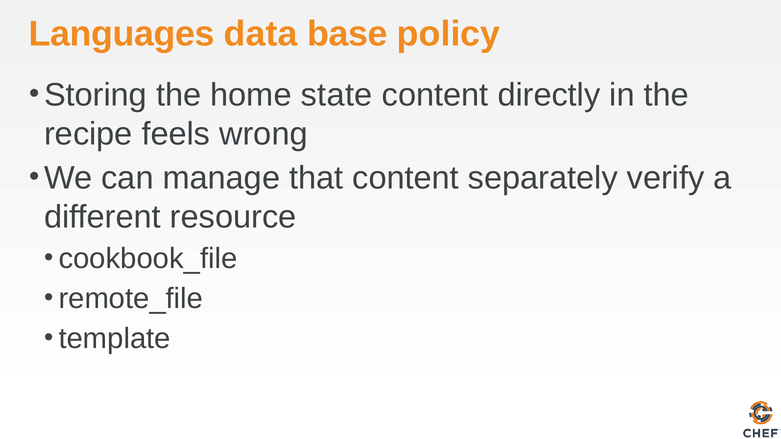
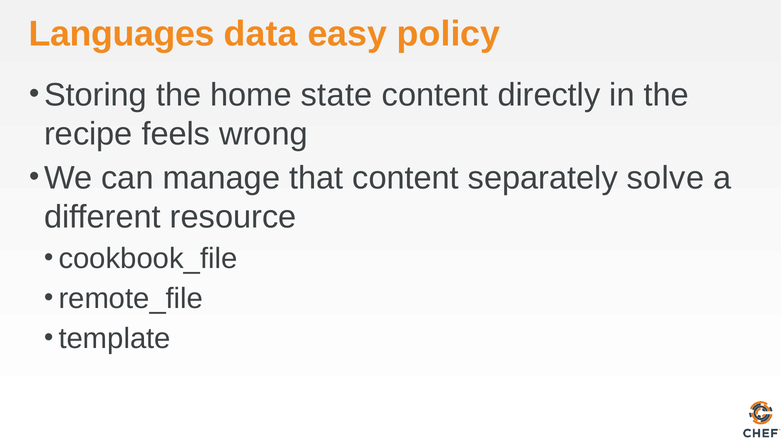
base: base -> easy
verify: verify -> solve
